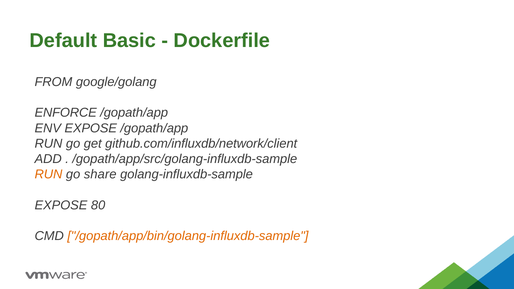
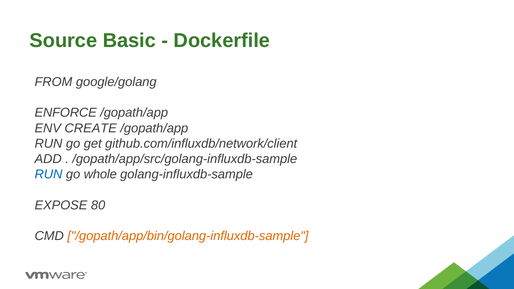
Default: Default -> Source
ENV EXPOSE: EXPOSE -> CREATE
RUN at (49, 174) colour: orange -> blue
share: share -> whole
